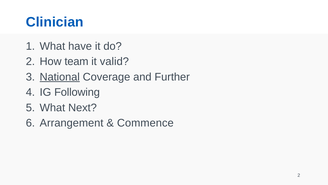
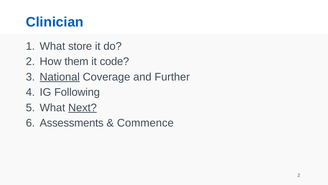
have: have -> store
team: team -> them
valid: valid -> code
Next underline: none -> present
Arrangement: Arrangement -> Assessments
